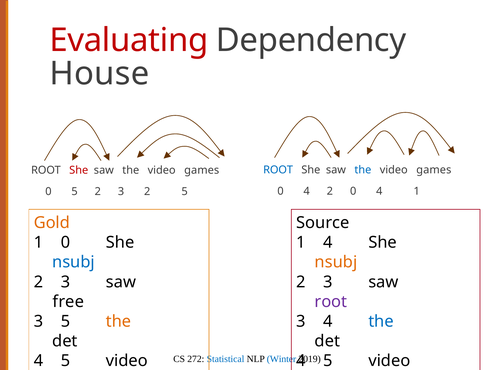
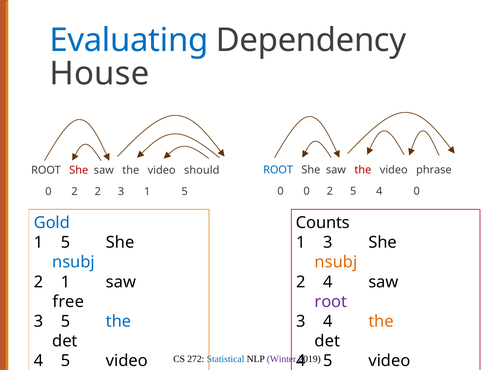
Evaluating colour: red -> blue
the at (363, 170) colour: blue -> red
games at (434, 170): games -> phrase
games at (202, 170): games -> should
4 at (307, 192): 4 -> 0
2 0: 0 -> 5
4 1: 1 -> 0
5 at (74, 192): 5 -> 2
3 2: 2 -> 1
Gold colour: orange -> blue
Source: Source -> Counts
0 at (65, 243): 0 -> 5
1 4: 4 -> 3
3 at (65, 282): 3 -> 1
3 at (328, 282): 3 -> 4
the at (119, 322) colour: orange -> blue
the at (381, 322) colour: blue -> orange
Winter colour: blue -> purple
